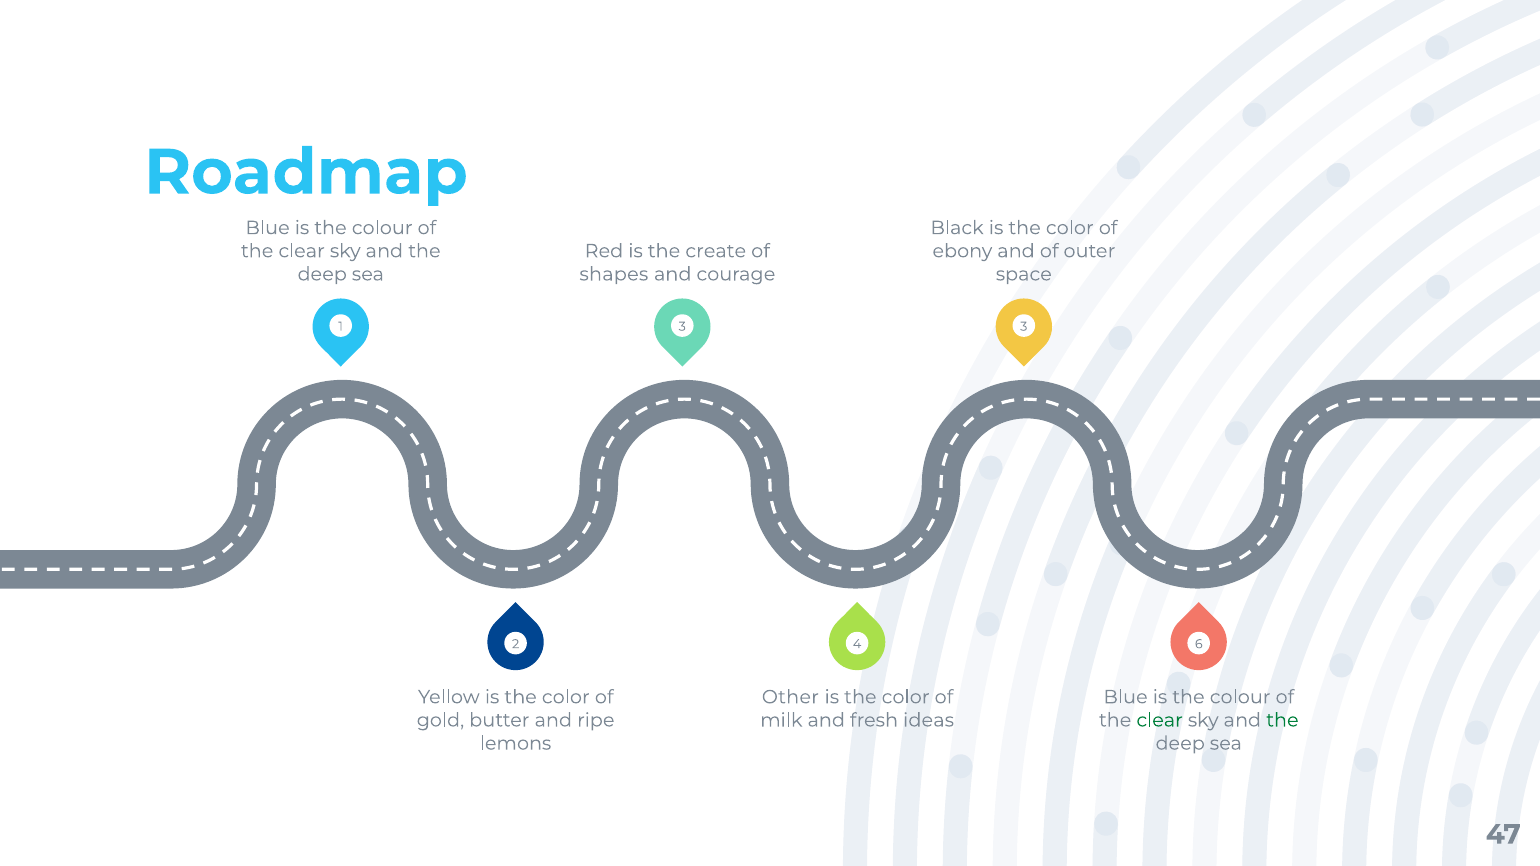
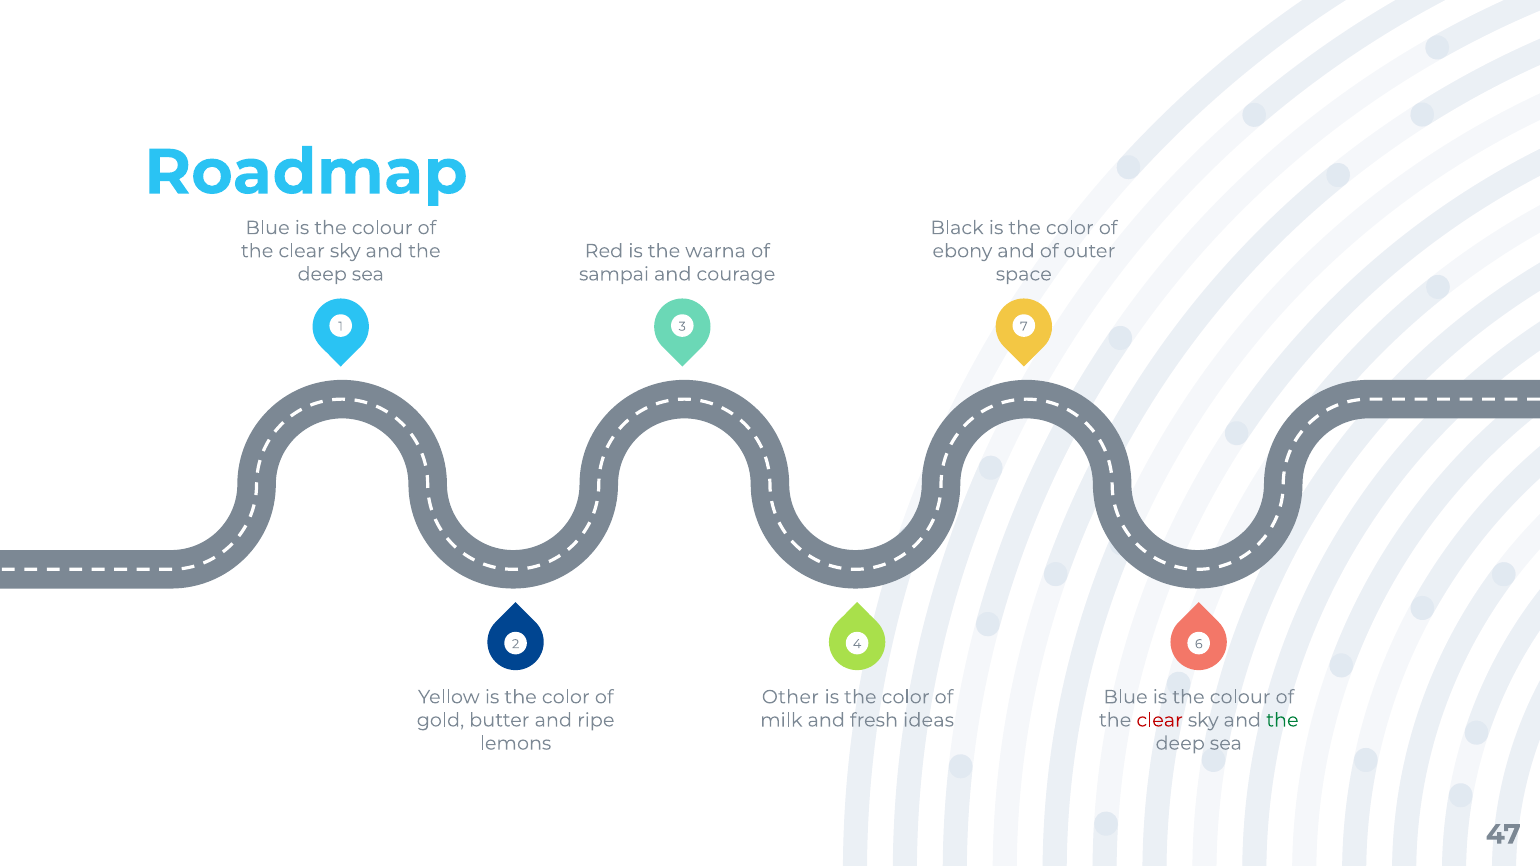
create: create -> warna
shapes: shapes -> sampai
3 3: 3 -> 7
clear at (1160, 720) colour: green -> red
